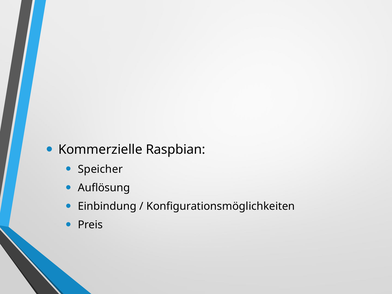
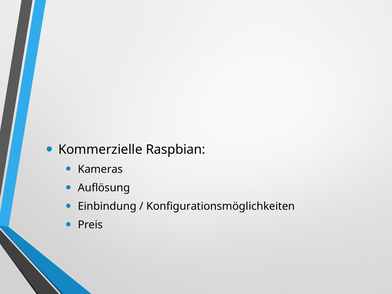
Speicher: Speicher -> Kameras
